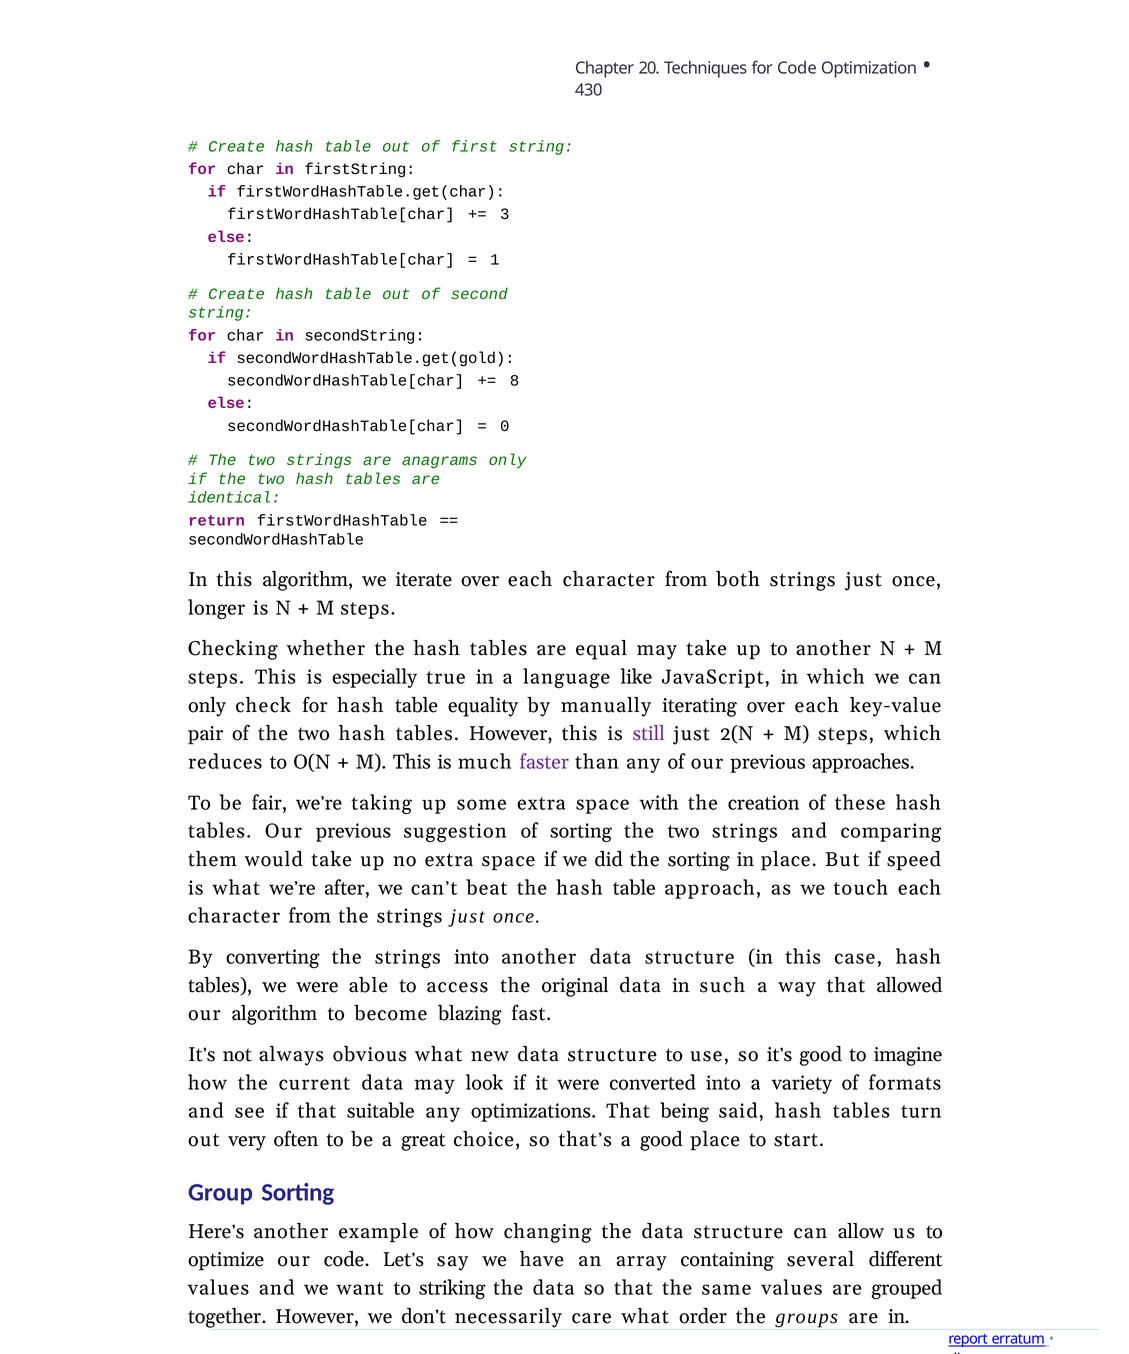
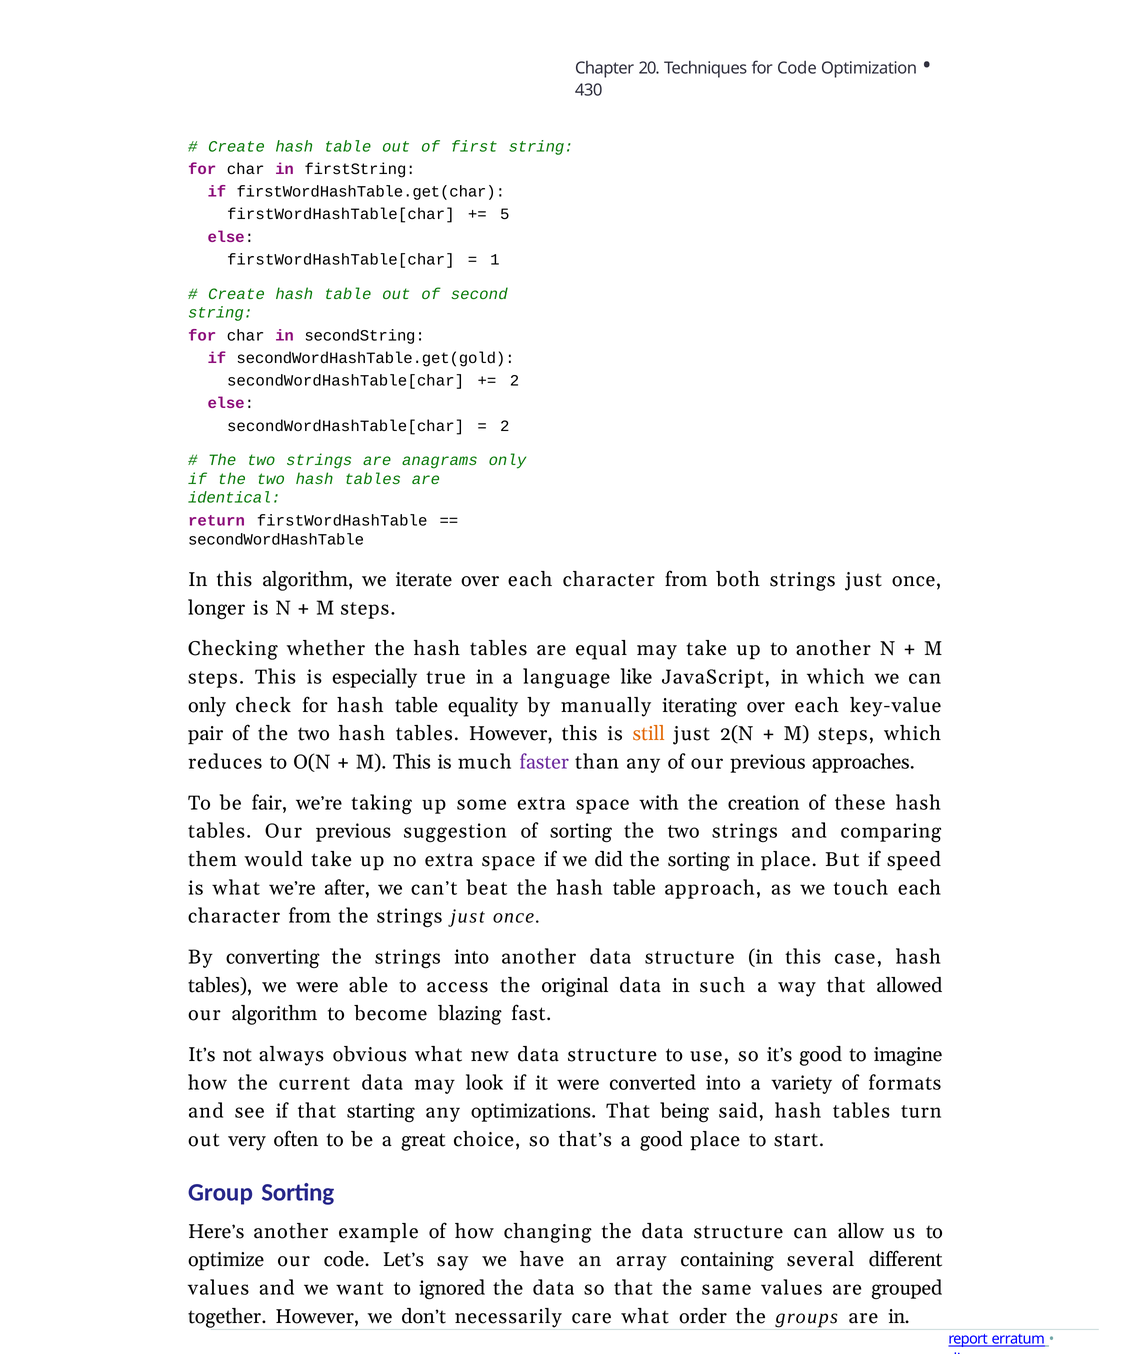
3: 3 -> 5
8 at (515, 381): 8 -> 2
0 at (505, 426): 0 -> 2
still colour: purple -> orange
suitable: suitable -> starting
striking: striking -> ignored
